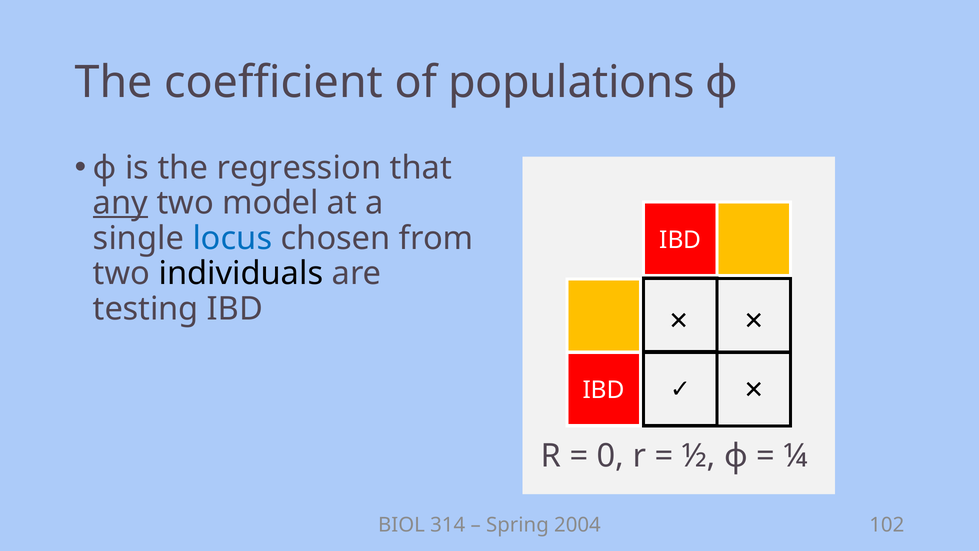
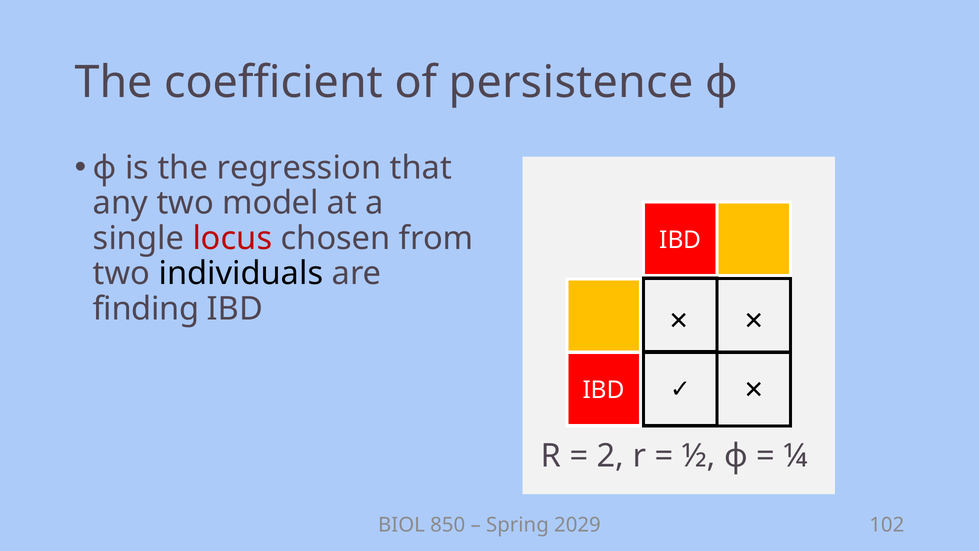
populations: populations -> persistence
any underline: present -> none
locus colour: blue -> red
testing: testing -> finding
0: 0 -> 2
314: 314 -> 850
2004: 2004 -> 2029
